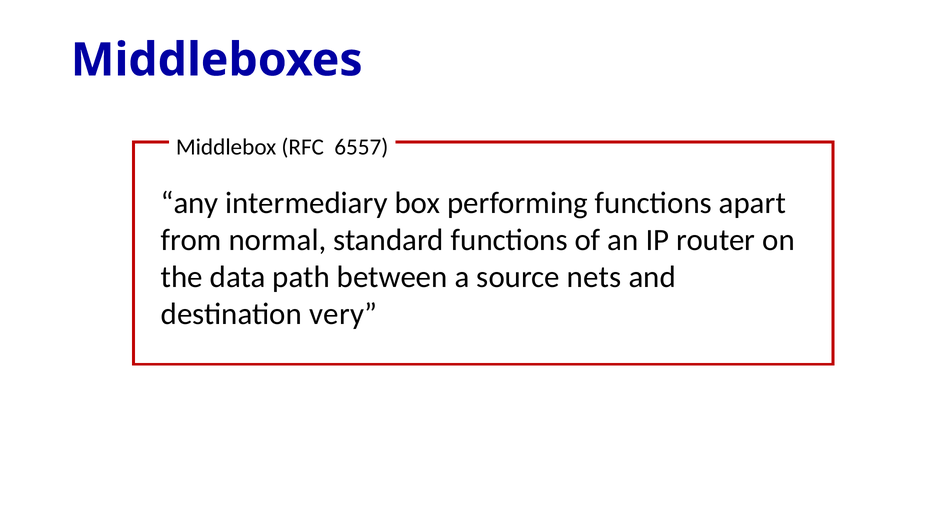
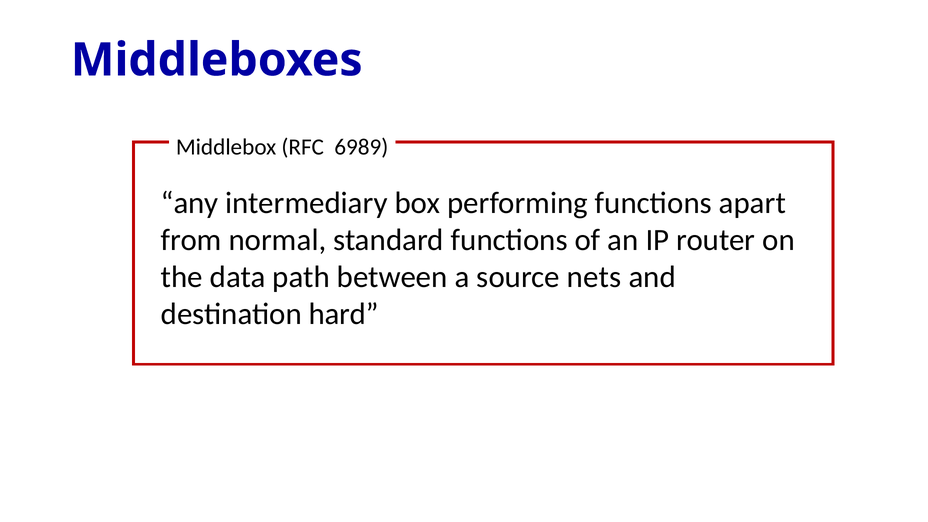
6557: 6557 -> 6989
very: very -> hard
